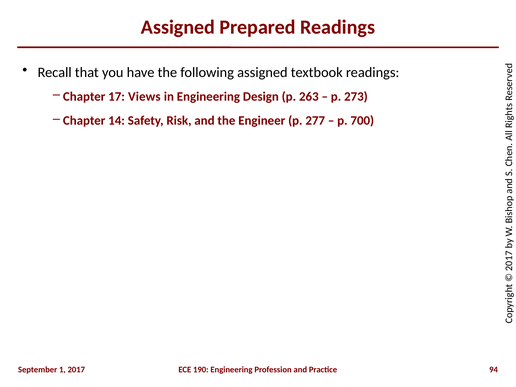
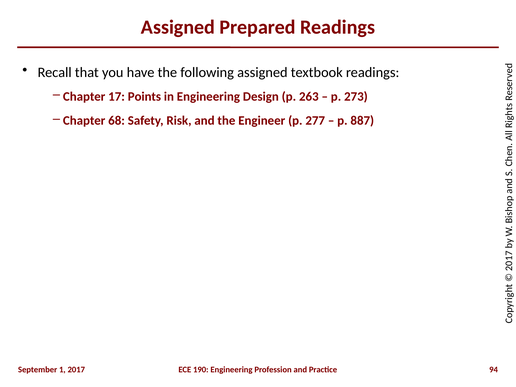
Views: Views -> Points
14: 14 -> 68
700: 700 -> 887
